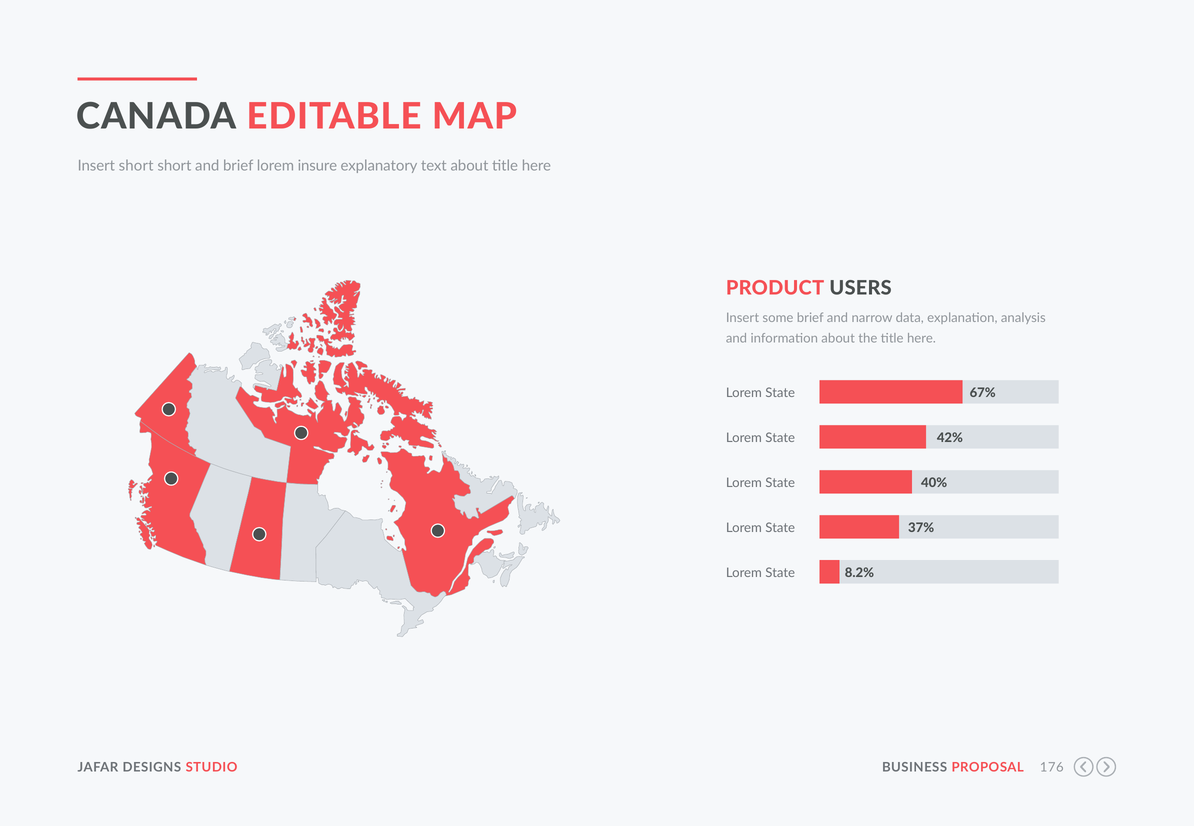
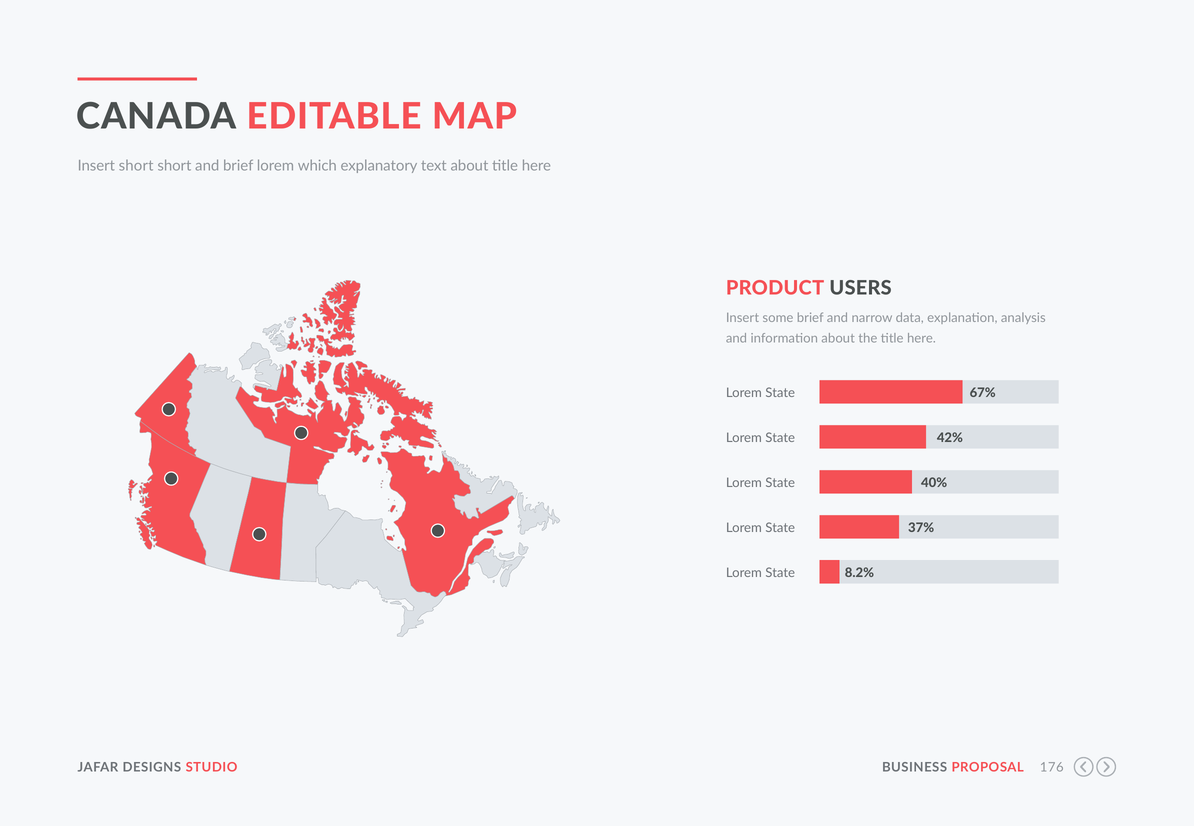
insure: insure -> which
